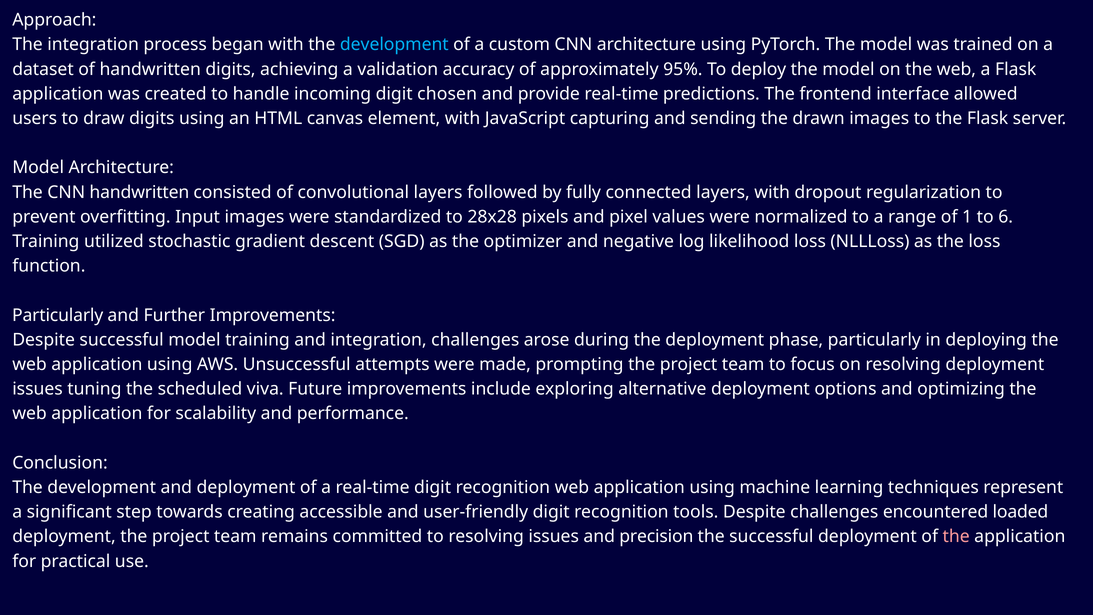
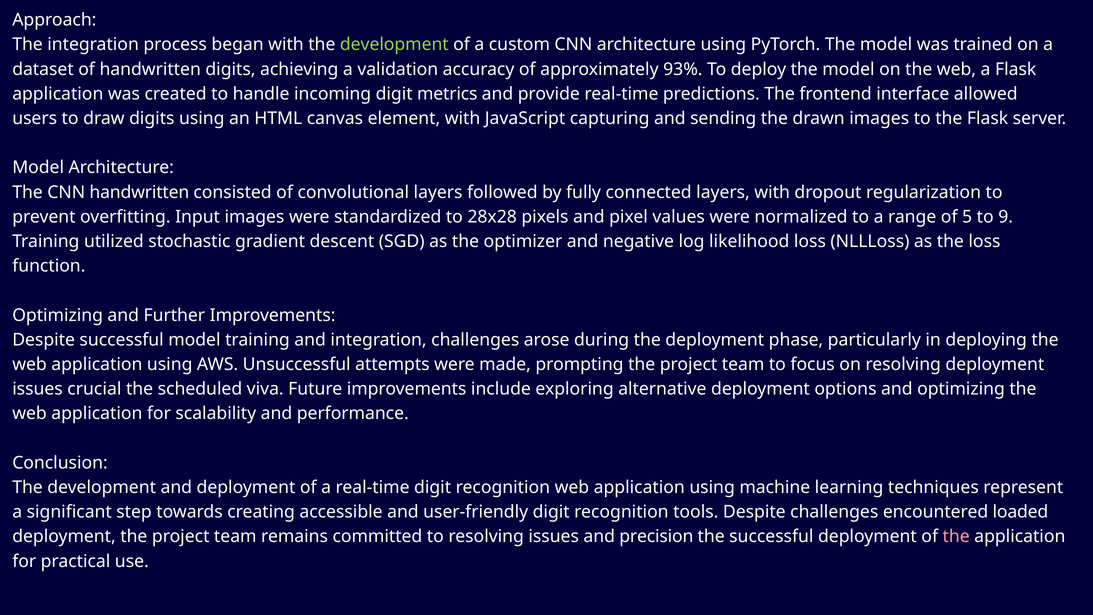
development at (394, 45) colour: light blue -> light green
95%: 95% -> 93%
chosen: chosen -> metrics
1: 1 -> 5
6: 6 -> 9
Particularly at (58, 315): Particularly -> Optimizing
tuning: tuning -> crucial
